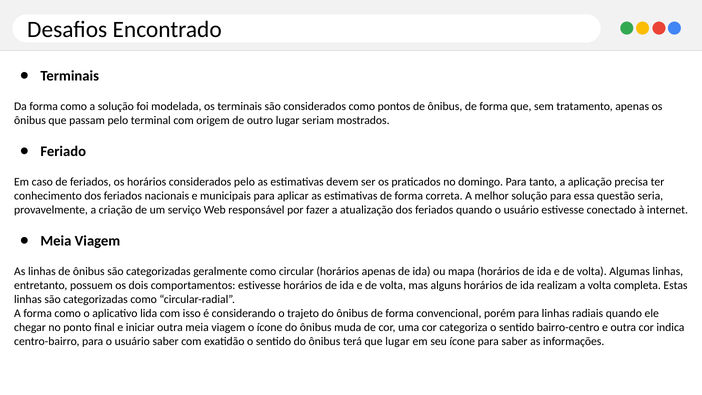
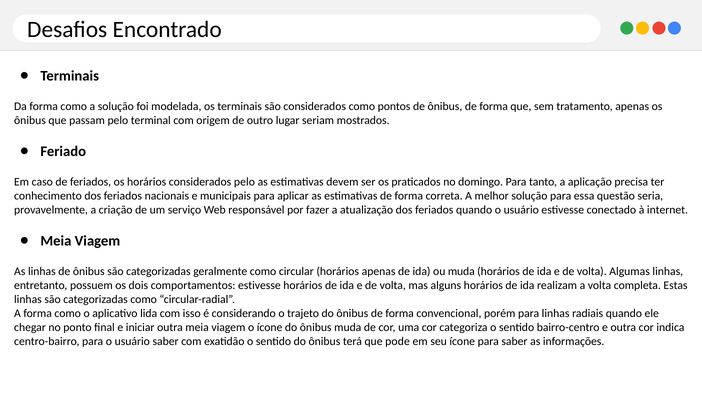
ou mapa: mapa -> muda
que lugar: lugar -> pode
